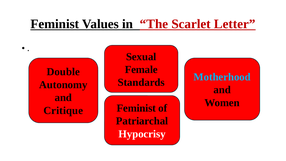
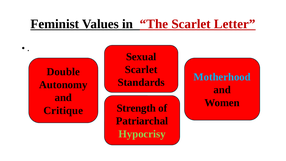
Female at (141, 70): Female -> Scarlet
Feminist at (136, 108): Feminist -> Strength
Hypocrisy colour: white -> light green
